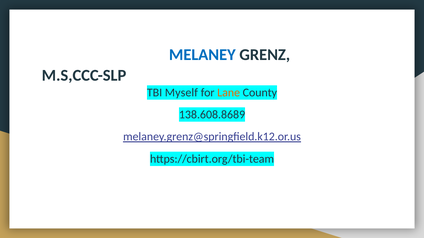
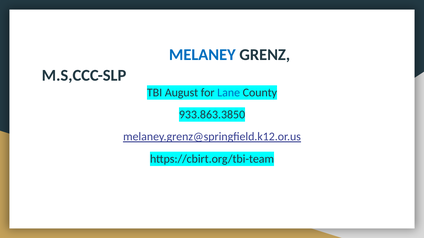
Myself: Myself -> August
Lane colour: orange -> blue
138.608.8689: 138.608.8689 -> 933.863.3850
